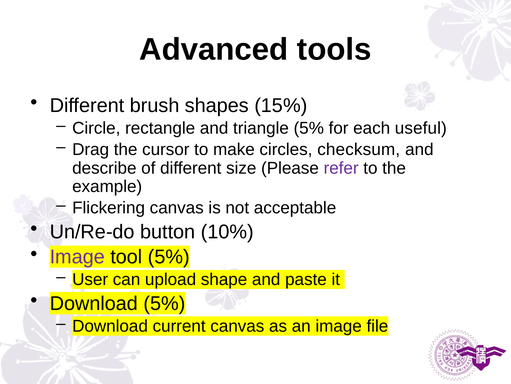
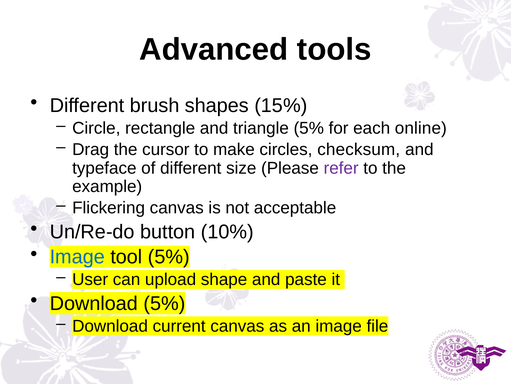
useful: useful -> online
describe: describe -> typeface
Image at (77, 257) colour: purple -> blue
